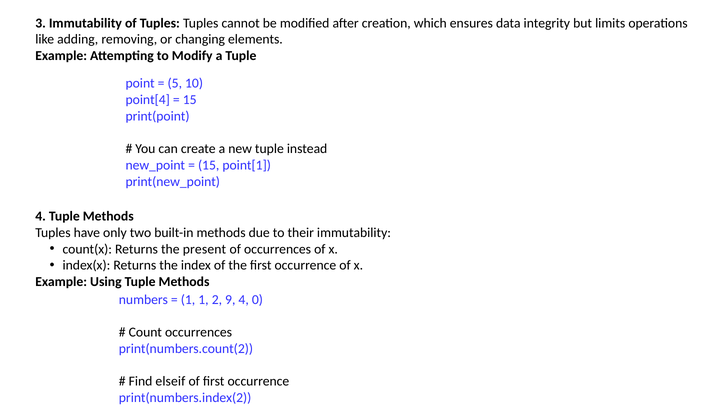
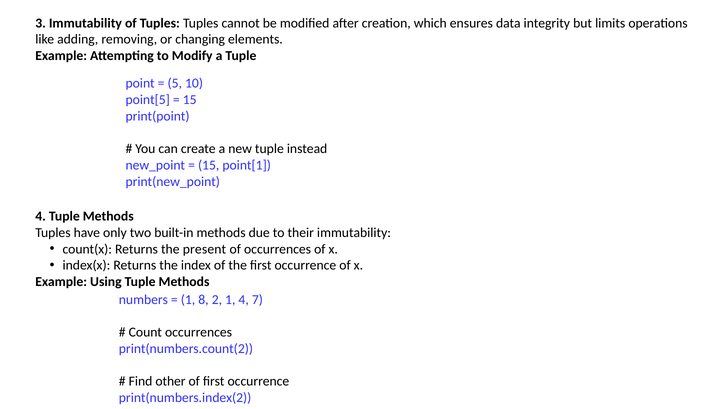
point[4: point[4 -> point[5
1 1: 1 -> 8
2 9: 9 -> 1
0: 0 -> 7
elseif: elseif -> other
